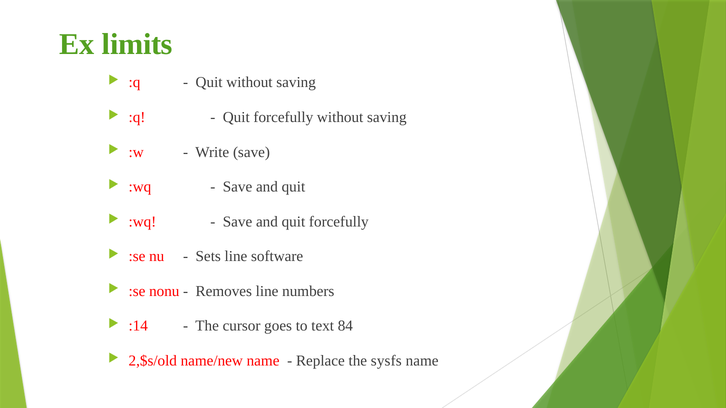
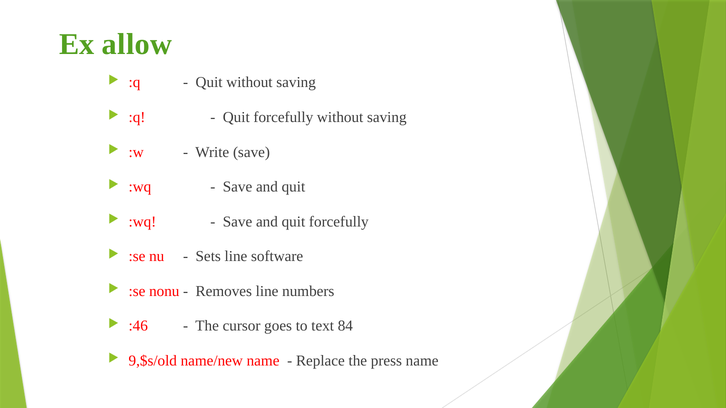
limits: limits -> allow
:14: :14 -> :46
2,$s/old: 2,$s/old -> 9,$s/old
sysfs: sysfs -> press
